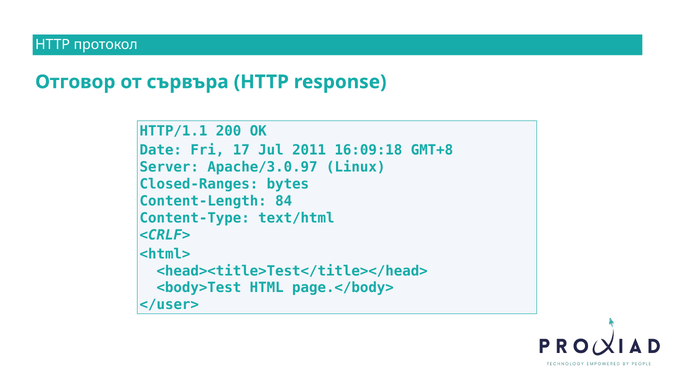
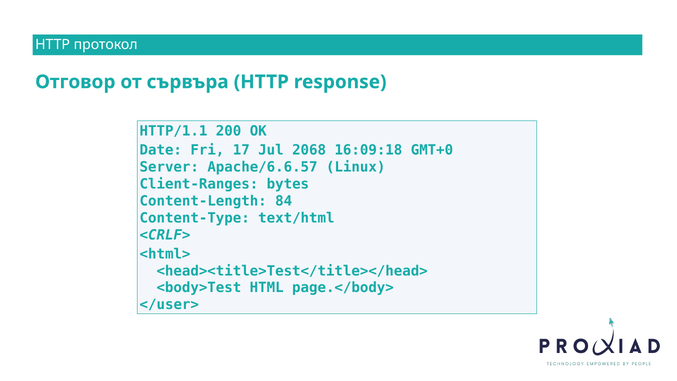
2011: 2011 -> 2068
GMT+8: GMT+8 -> GMT+0
Apache/3.0.97: Apache/3.0.97 -> Apache/6.6.57
Closed-Ranges: Closed-Ranges -> Client-Ranges
